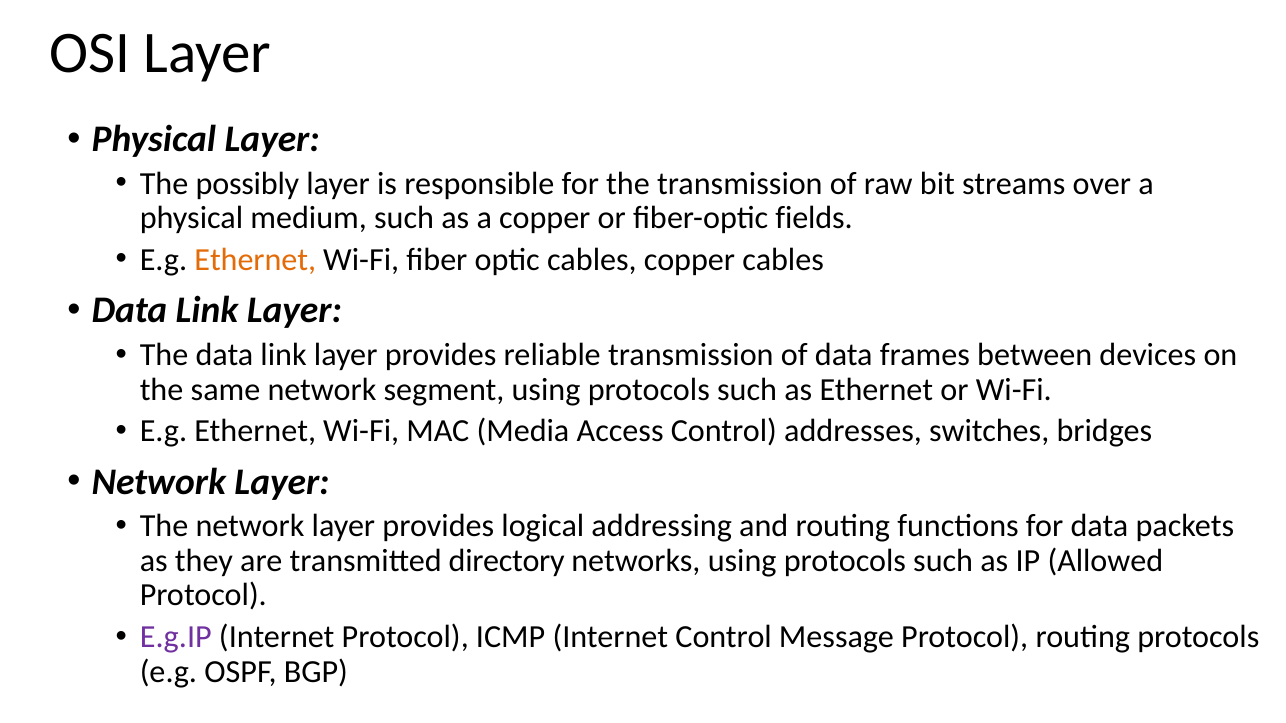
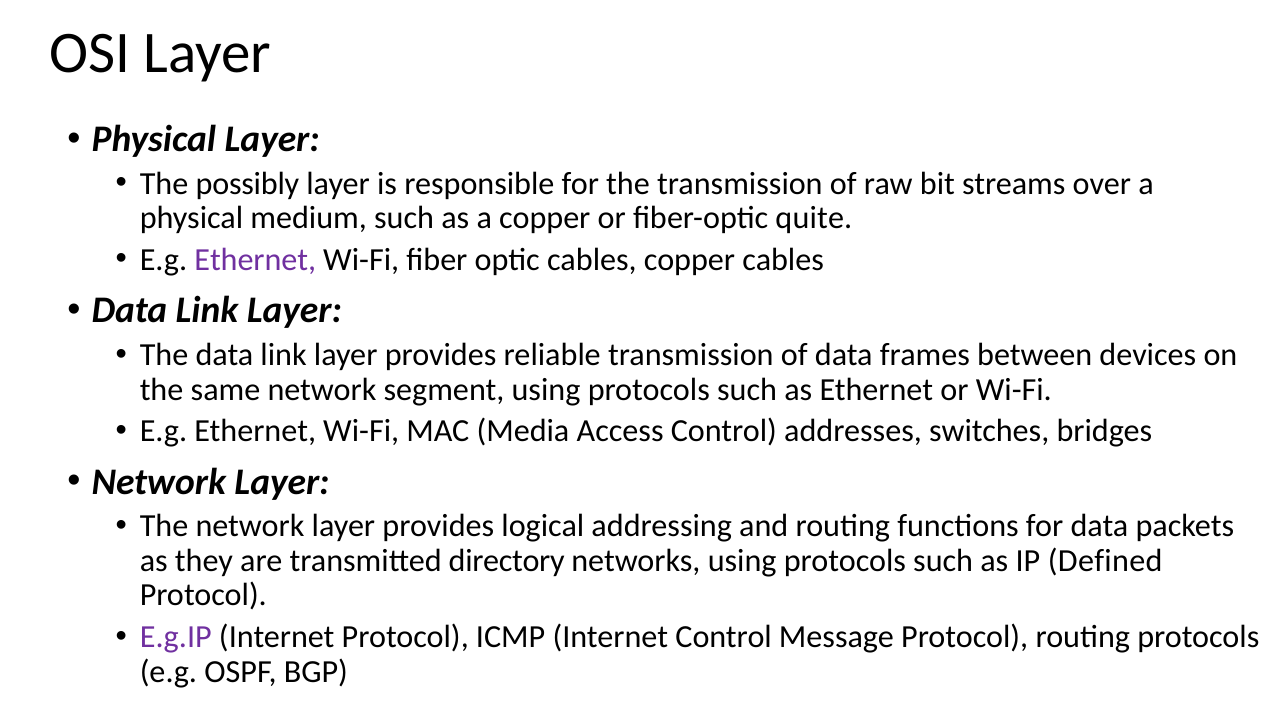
fields: fields -> quite
Ethernet at (255, 260) colour: orange -> purple
Allowed: Allowed -> Defined
